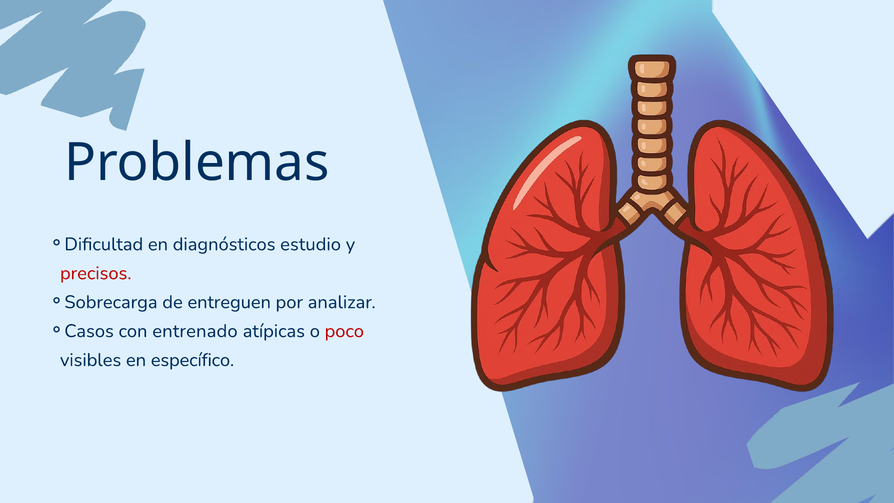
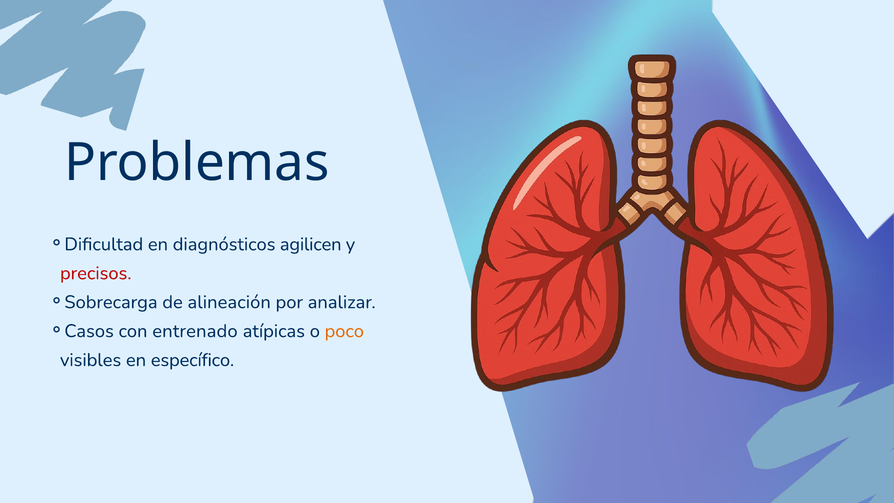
estudio: estudio -> agilicen
entreguen: entreguen -> alineación
poco colour: red -> orange
